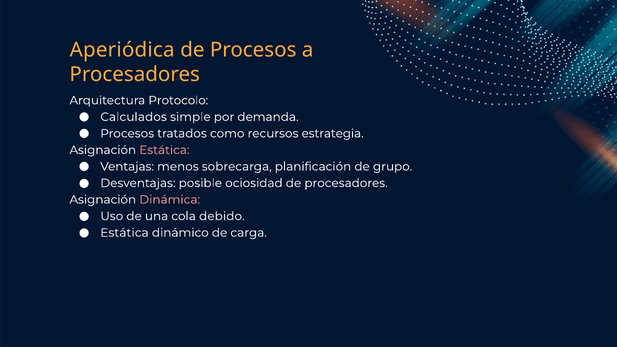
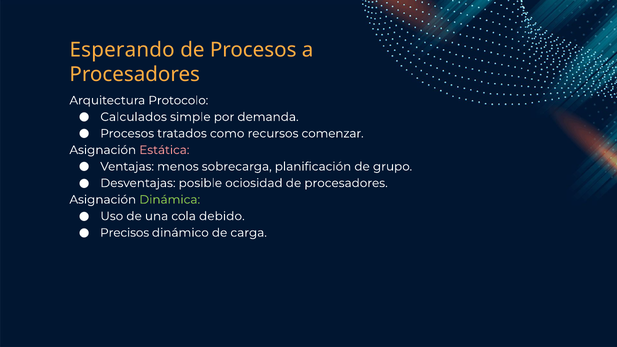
Aperiódica: Aperiódica -> Esperando
estrategia: estrategia -> comenzar
Dinámica colour: pink -> light green
Estática at (125, 233): Estática -> Precisos
